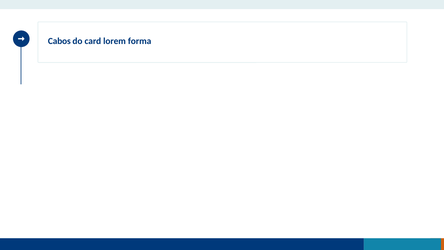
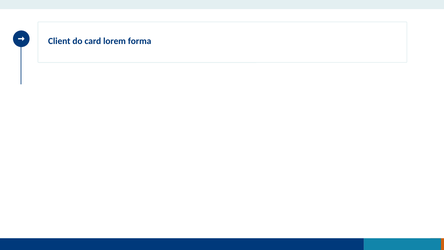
Cabos: Cabos -> Client
